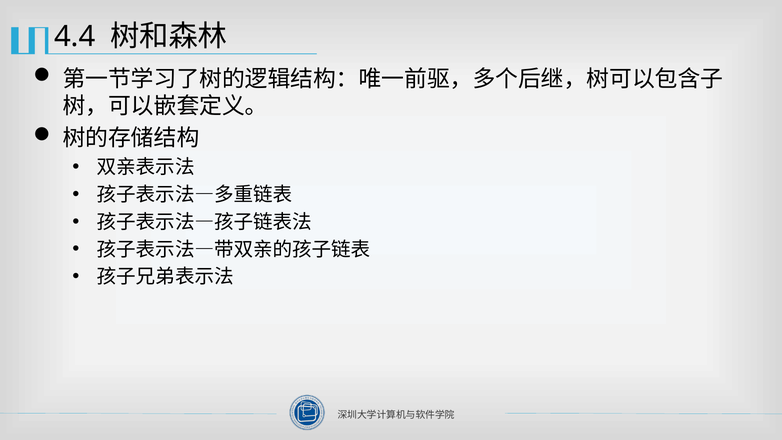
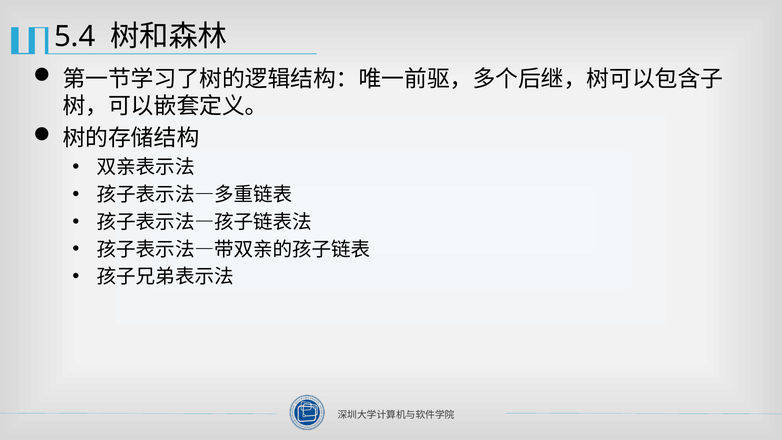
4.4: 4.4 -> 5.4
